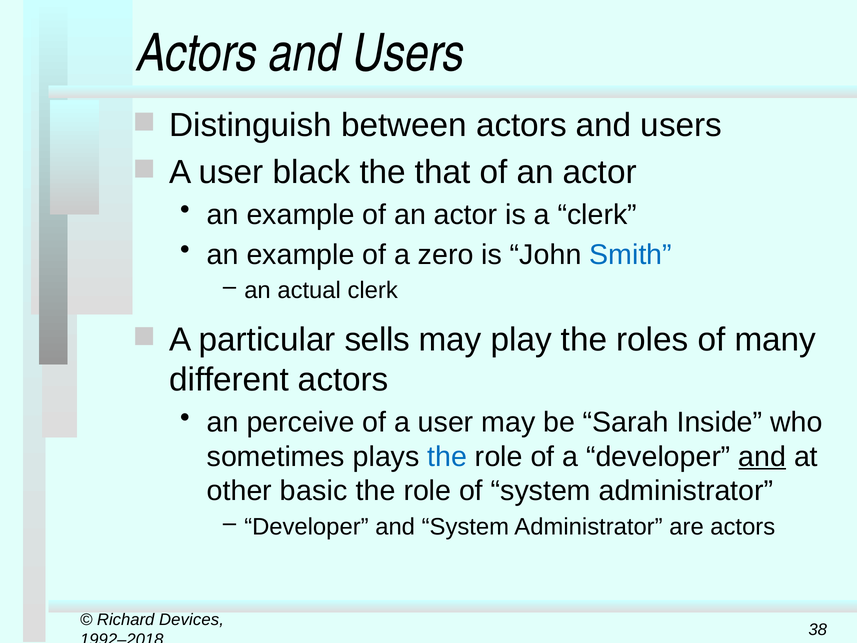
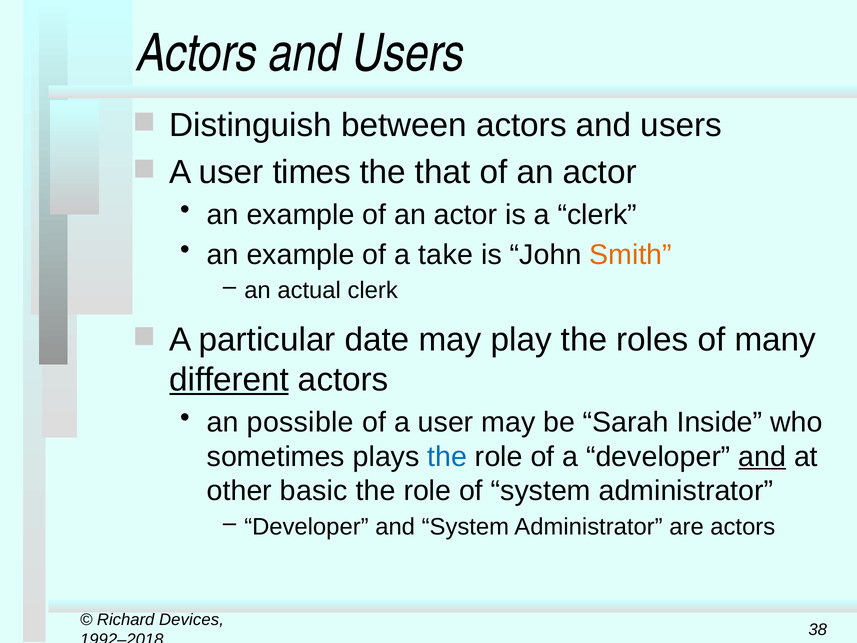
black: black -> times
zero: zero -> take
Smith colour: blue -> orange
sells: sells -> date
different underline: none -> present
perceive: perceive -> possible
